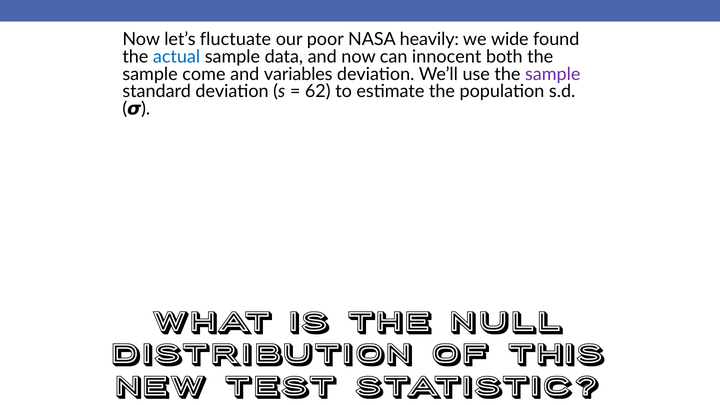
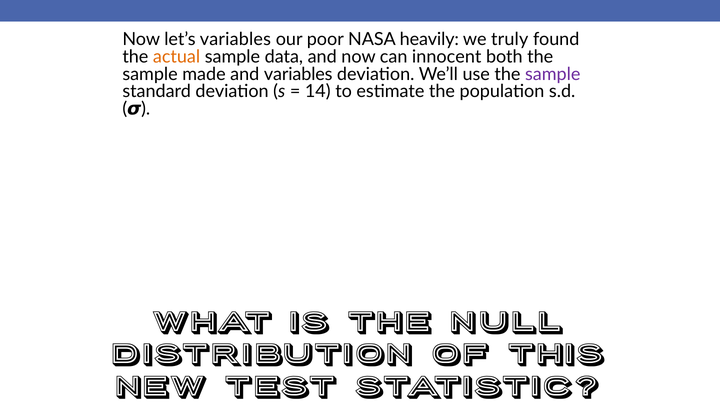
let’s fluctuate: fluctuate -> variables
wide: wide -> truly
actual colour: blue -> orange
come: come -> made
62: 62 -> 14
